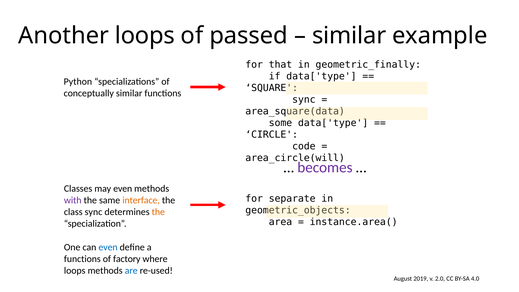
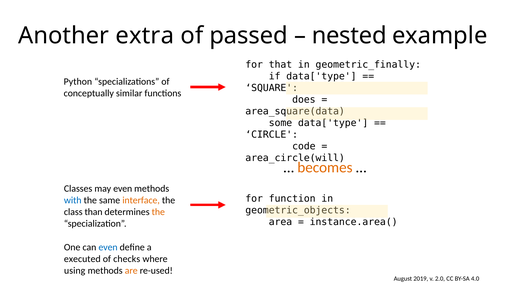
Another loops: loops -> extra
similar at (349, 36): similar -> nested
sync at (304, 100): sync -> does
becomes colour: purple -> orange
separate: separate -> function
with colour: purple -> blue
class sync: sync -> than
functions at (82, 259): functions -> executed
factory: factory -> checks
loops at (75, 270): loops -> using
are colour: blue -> orange
